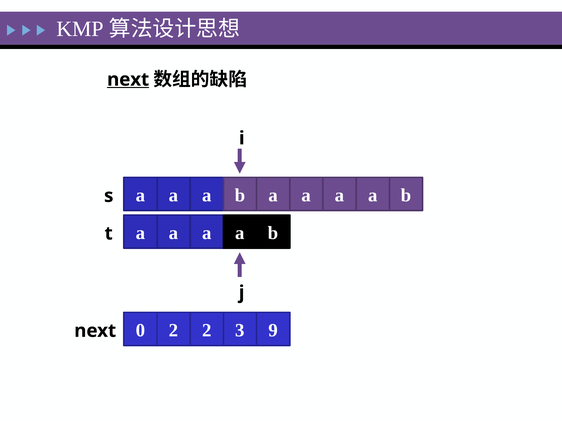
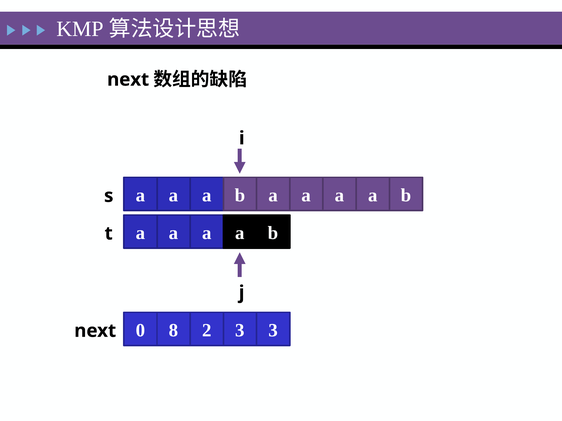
next at (128, 80) underline: present -> none
0 2: 2 -> 8
3 9: 9 -> 3
